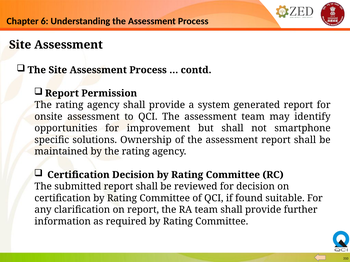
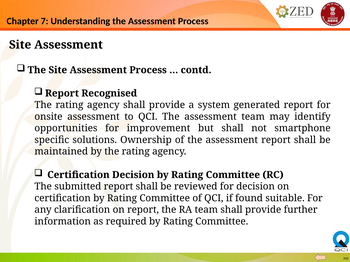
6: 6 -> 7
Permission: Permission -> Recognised
